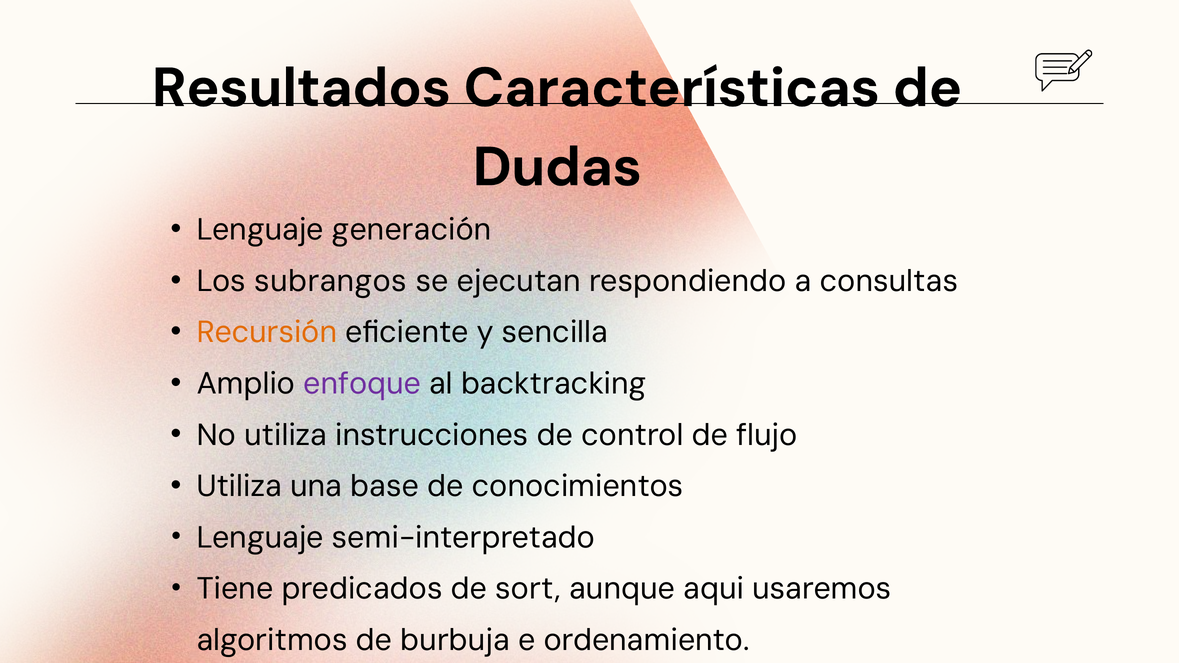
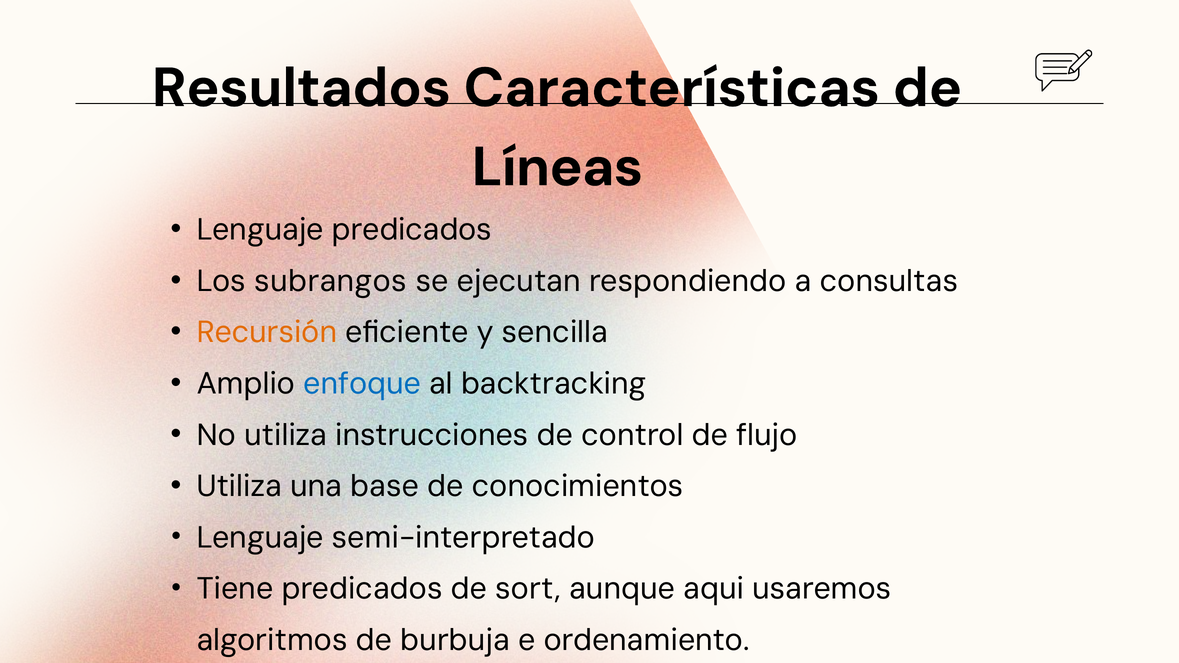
Dudas: Dudas -> Líneas
Lenguaje generación: generación -> predicados
enfoque colour: purple -> blue
